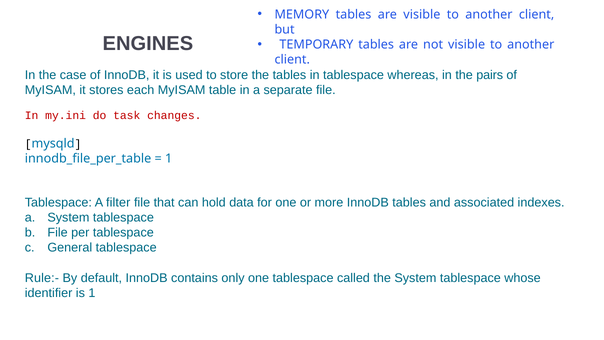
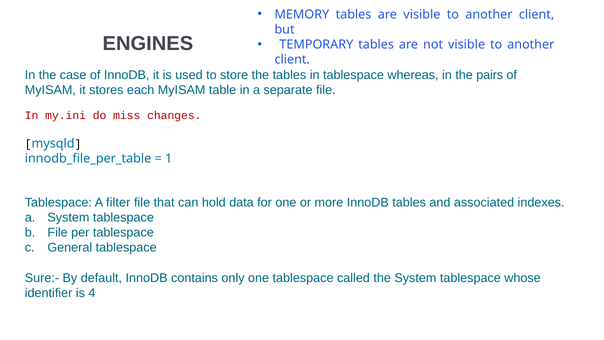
task: task -> miss
Rule:-: Rule:- -> Sure:-
is 1: 1 -> 4
